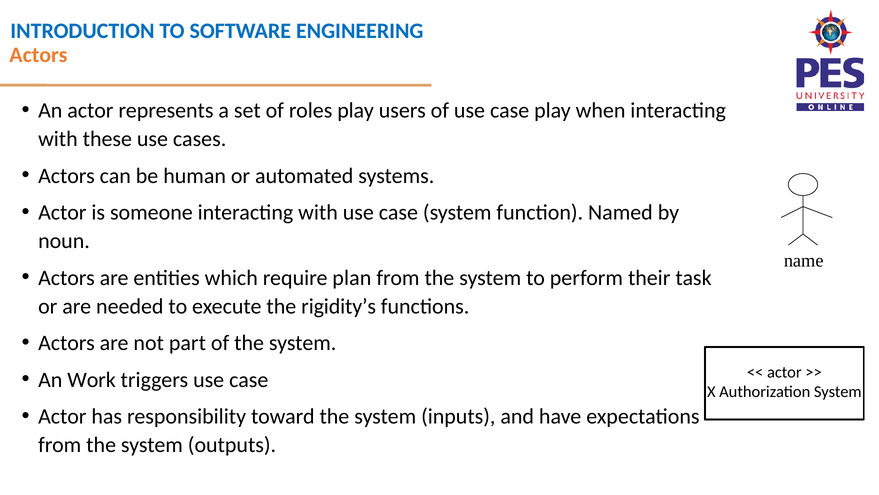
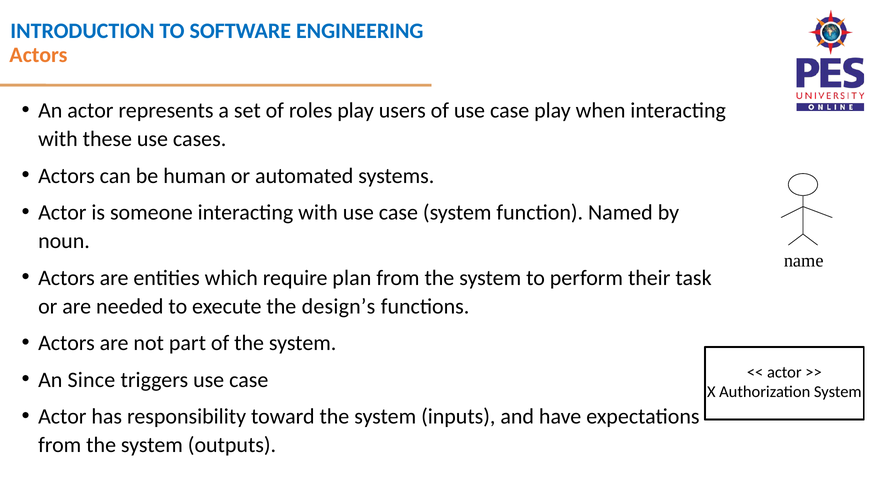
rigidity’s: rigidity’s -> design’s
Work: Work -> Since
